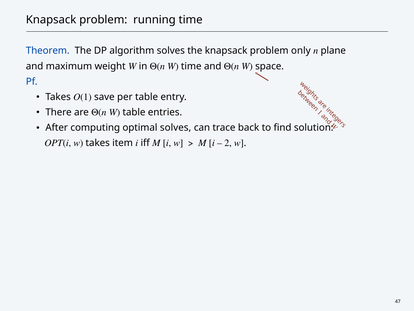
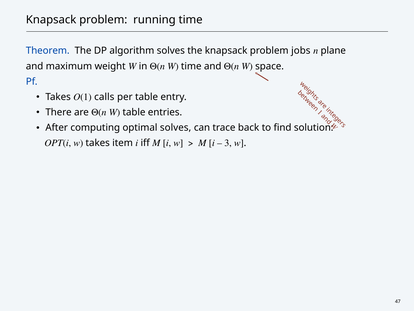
only: only -> jobs
save: save -> calls
2: 2 -> 3
